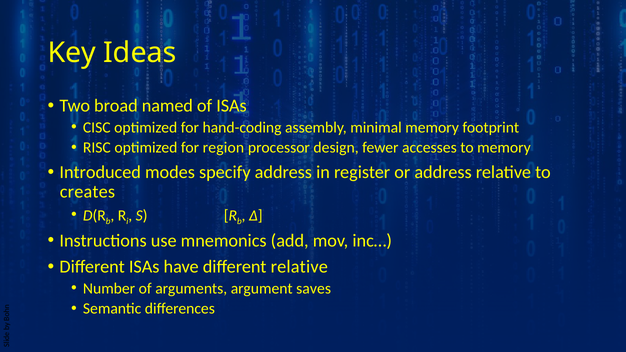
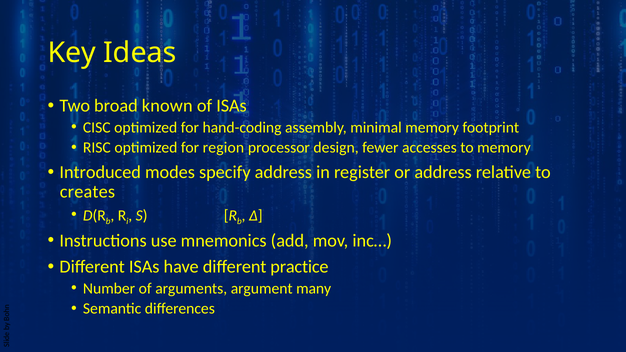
named: named -> known
different relative: relative -> practice
saves: saves -> many
